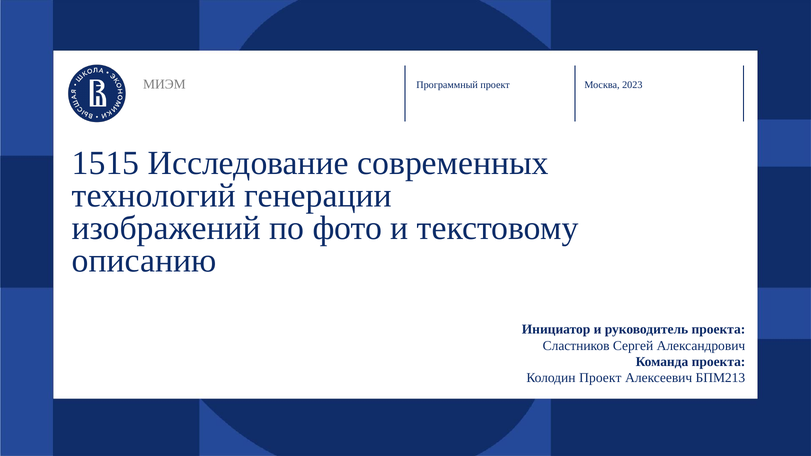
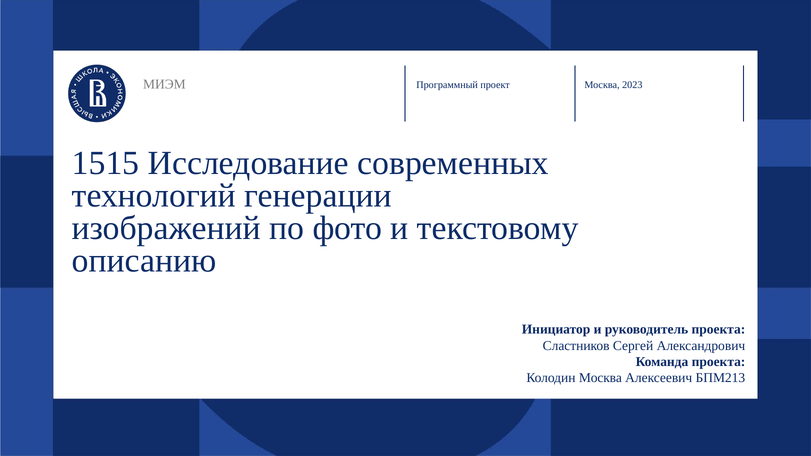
Колодин Проект: Проект -> Москва
